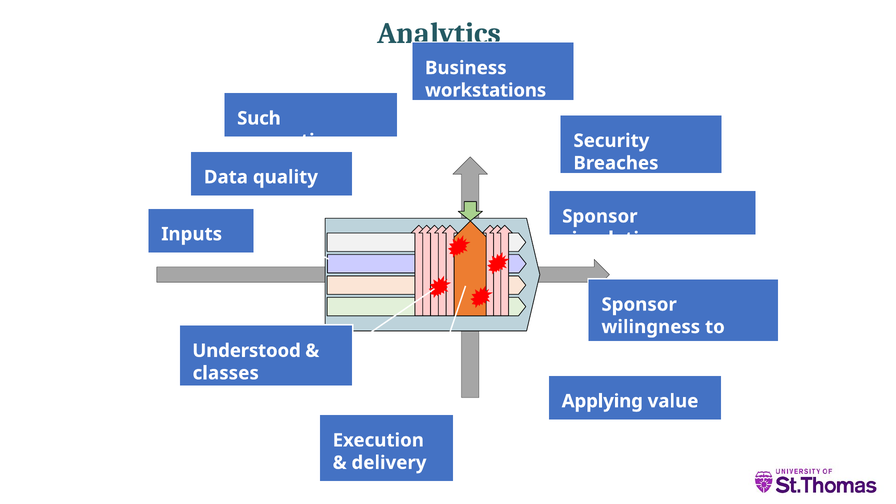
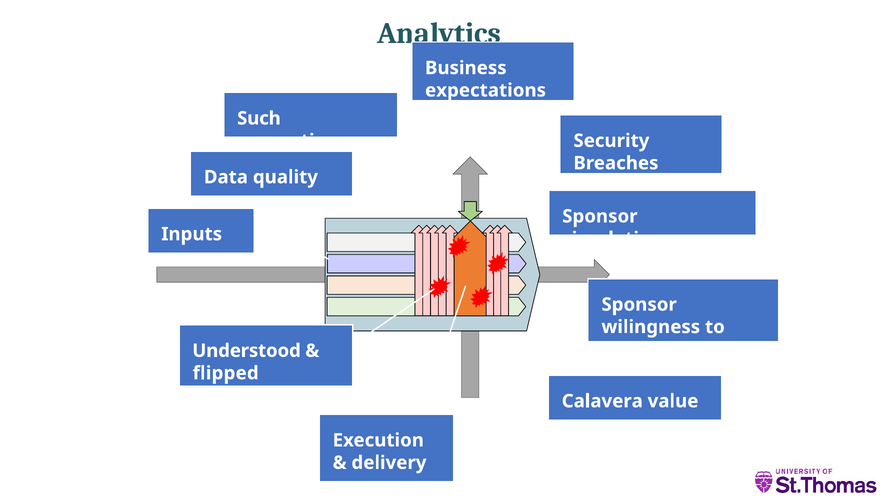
workstations: workstations -> expectations
classes: classes -> flipped
Applying: Applying -> Calavera
